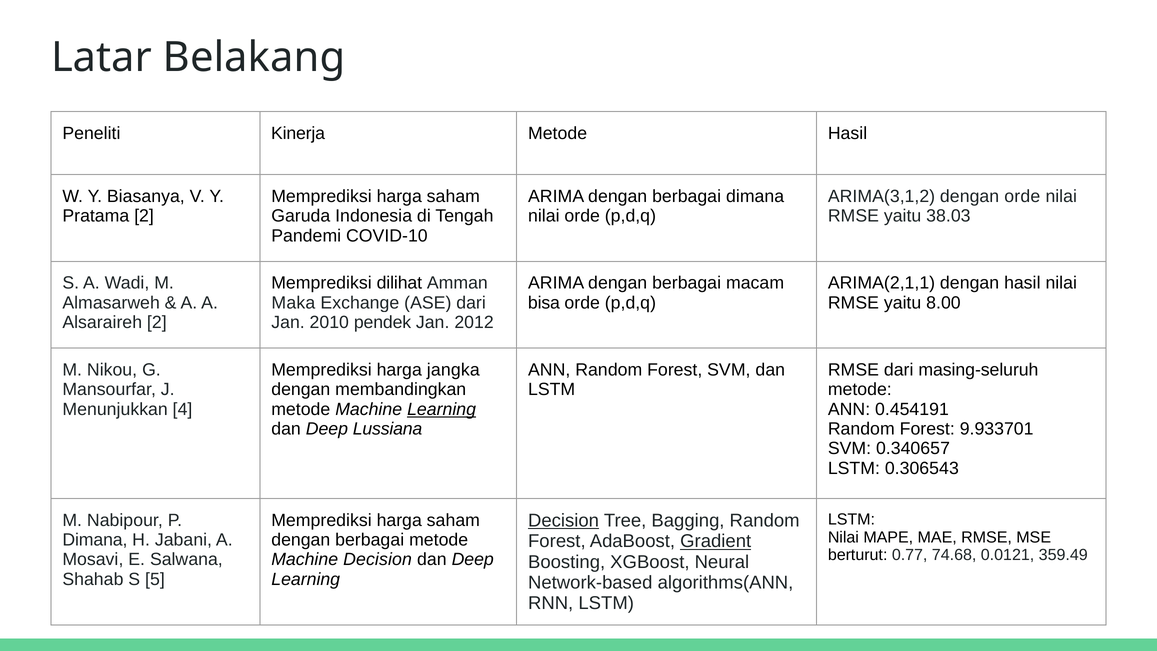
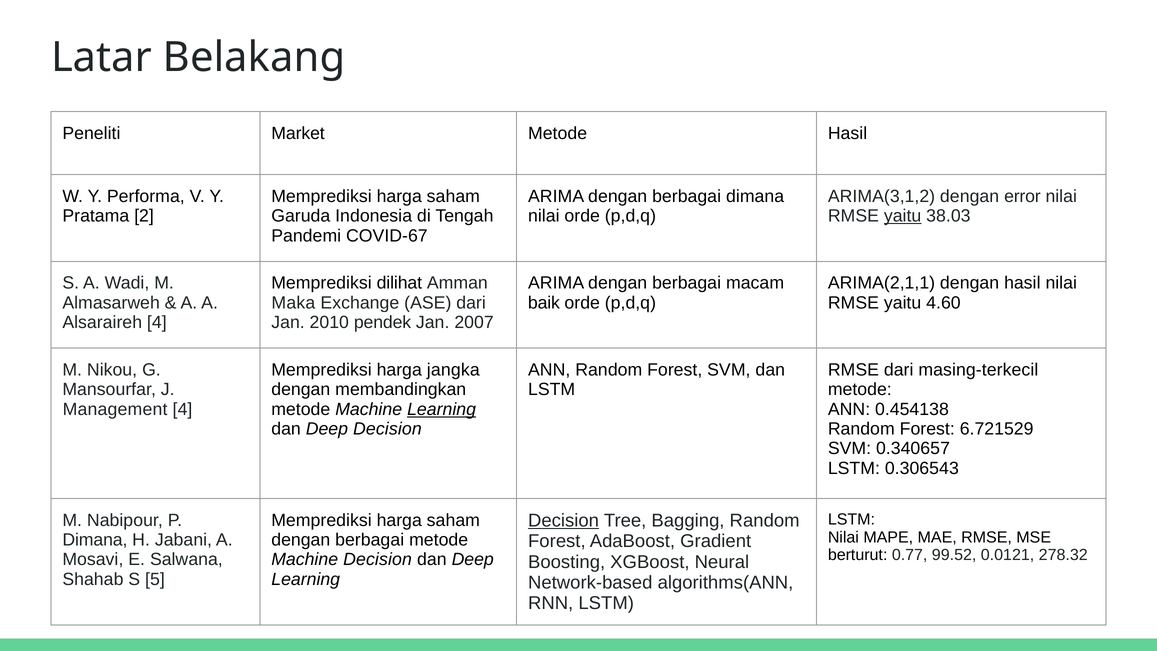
Kinerja: Kinerja -> Market
Biasanya: Biasanya -> Performa
dengan orde: orde -> error
yaitu at (903, 216) underline: none -> present
COVID-10: COVID-10 -> COVID-67
bisa: bisa -> baik
8.00: 8.00 -> 4.60
Alsaraireh 2: 2 -> 4
2012: 2012 -> 2007
masing-seluruh: masing-seluruh -> masing-terkecil
Menunjukkan: Menunjukkan -> Management
0.454191: 0.454191 -> 0.454138
Deep Lussiana: Lussiana -> Decision
9.933701: 9.933701 -> 6.721529
Gradient underline: present -> none
74.68: 74.68 -> 99.52
359.49: 359.49 -> 278.32
